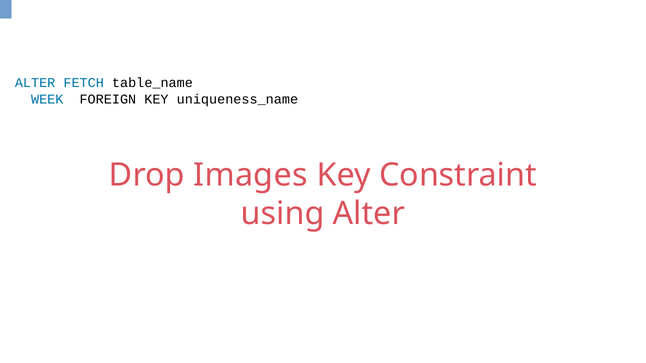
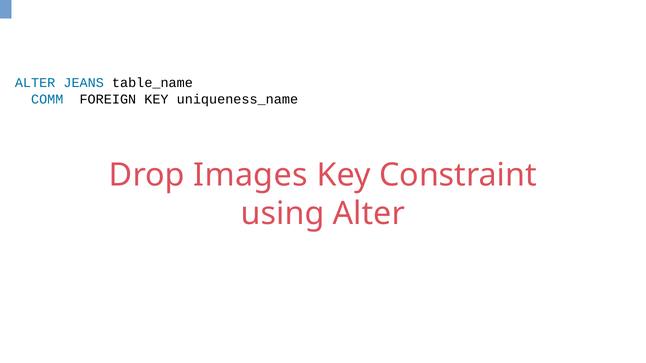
FETCH: FETCH -> JEANS
WEEK: WEEK -> COMM
